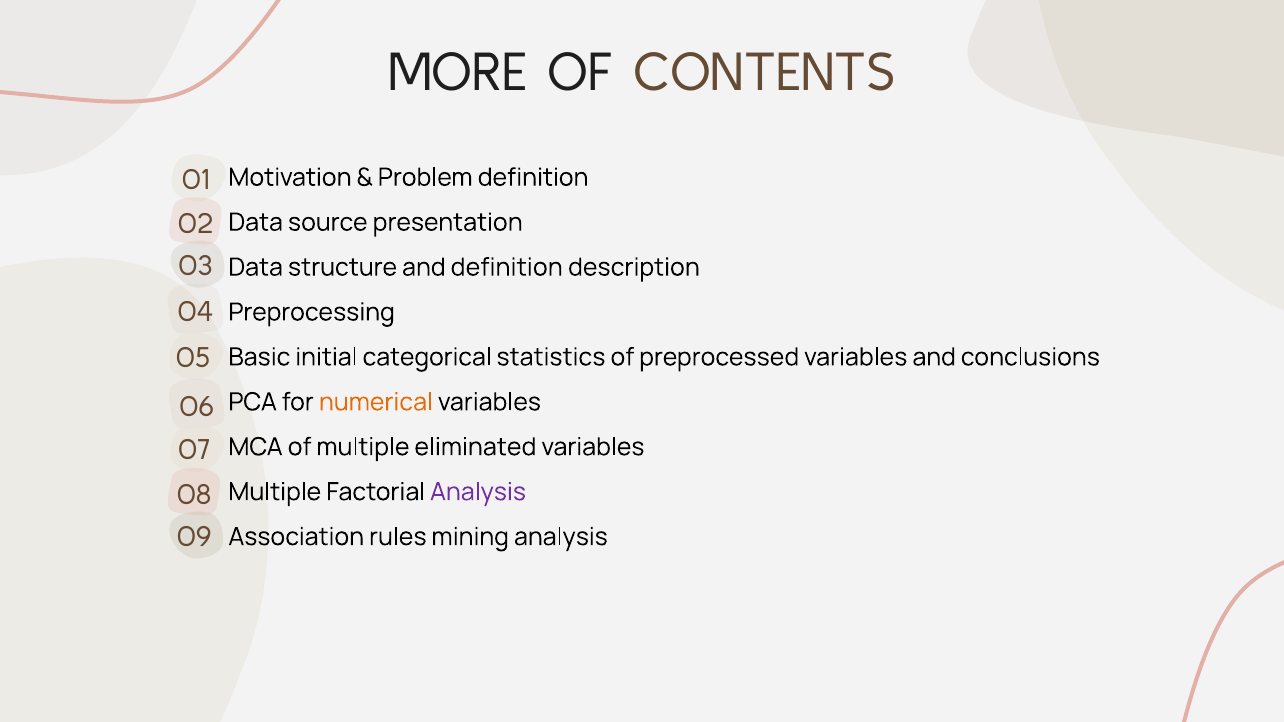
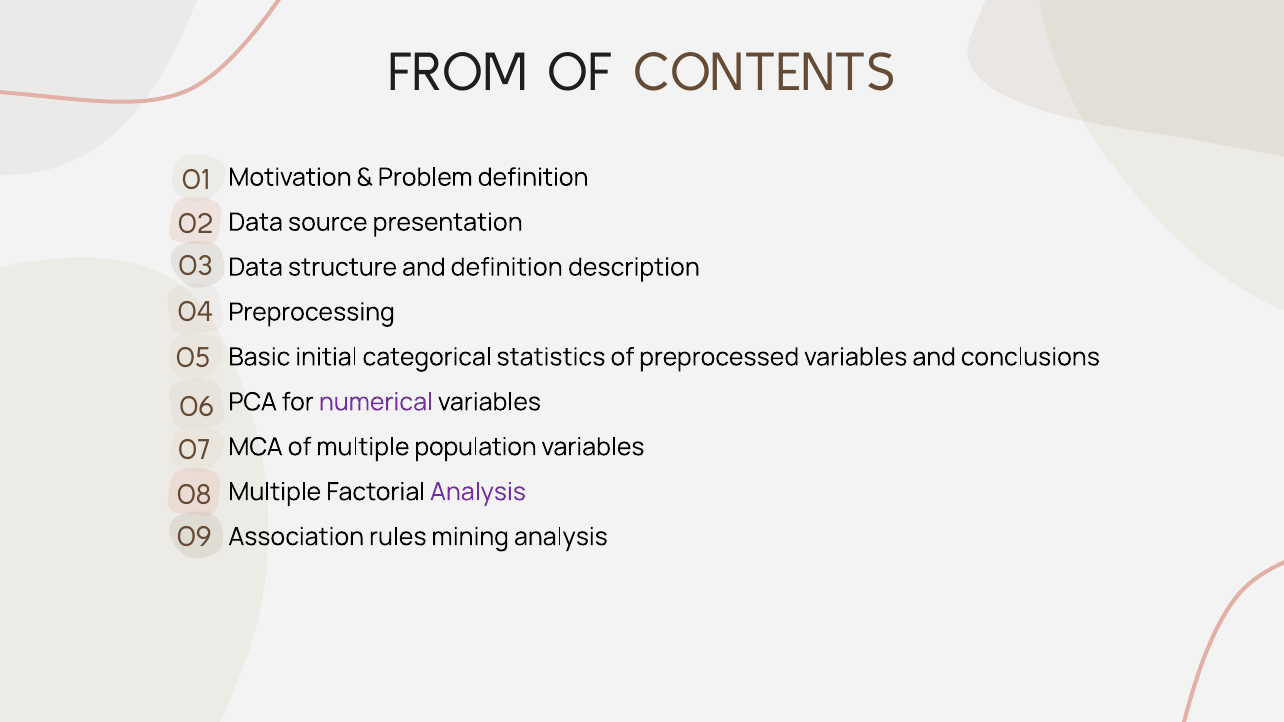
MORE: MORE -> FROM
numerical colour: orange -> purple
eliminated: eliminated -> population
